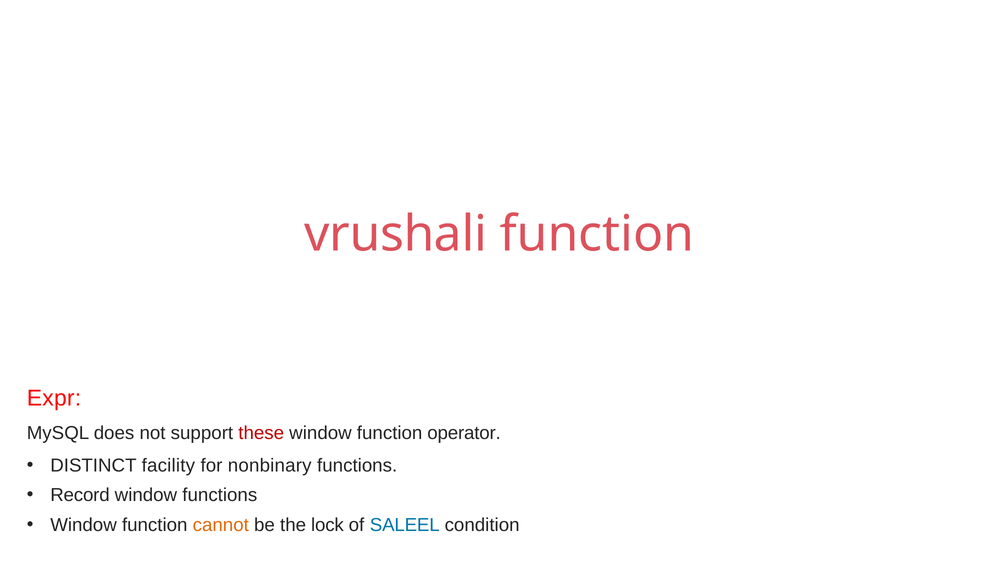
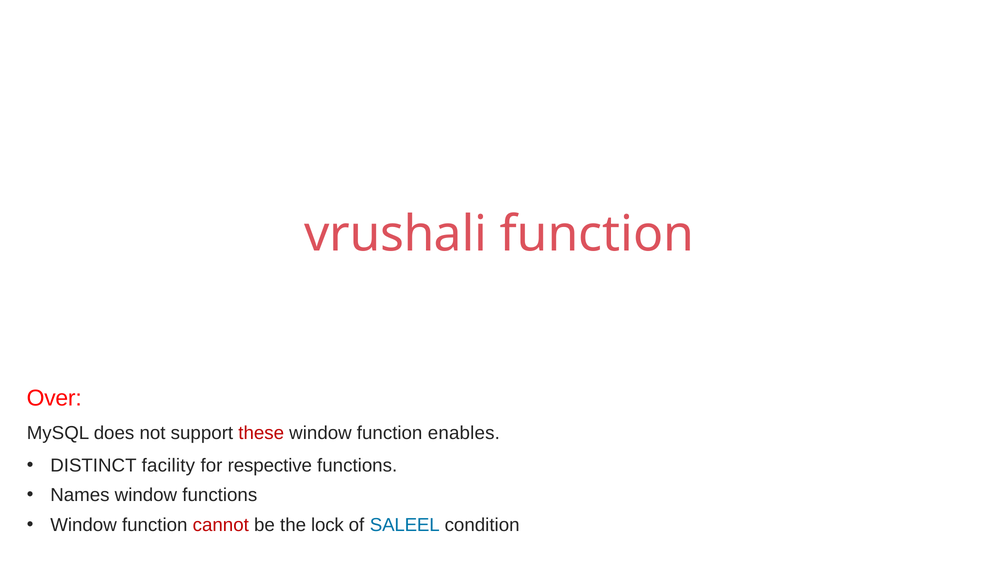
Expr: Expr -> Over
operator: operator -> enables
nonbinary: nonbinary -> respective
Record: Record -> Names
cannot colour: orange -> red
